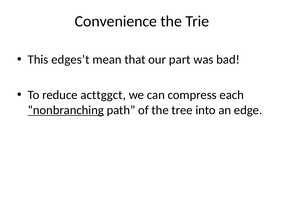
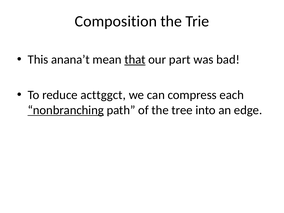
Convenience: Convenience -> Composition
edges’t: edges’t -> anana’t
that underline: none -> present
